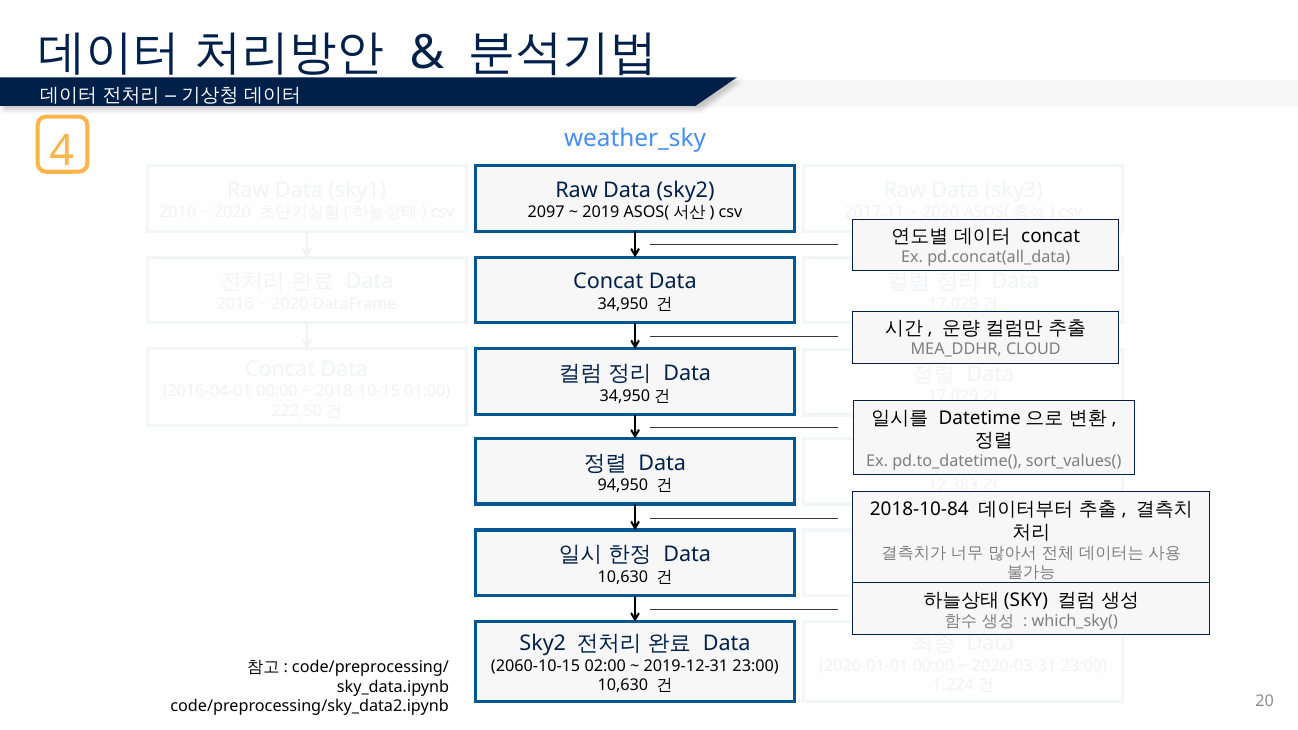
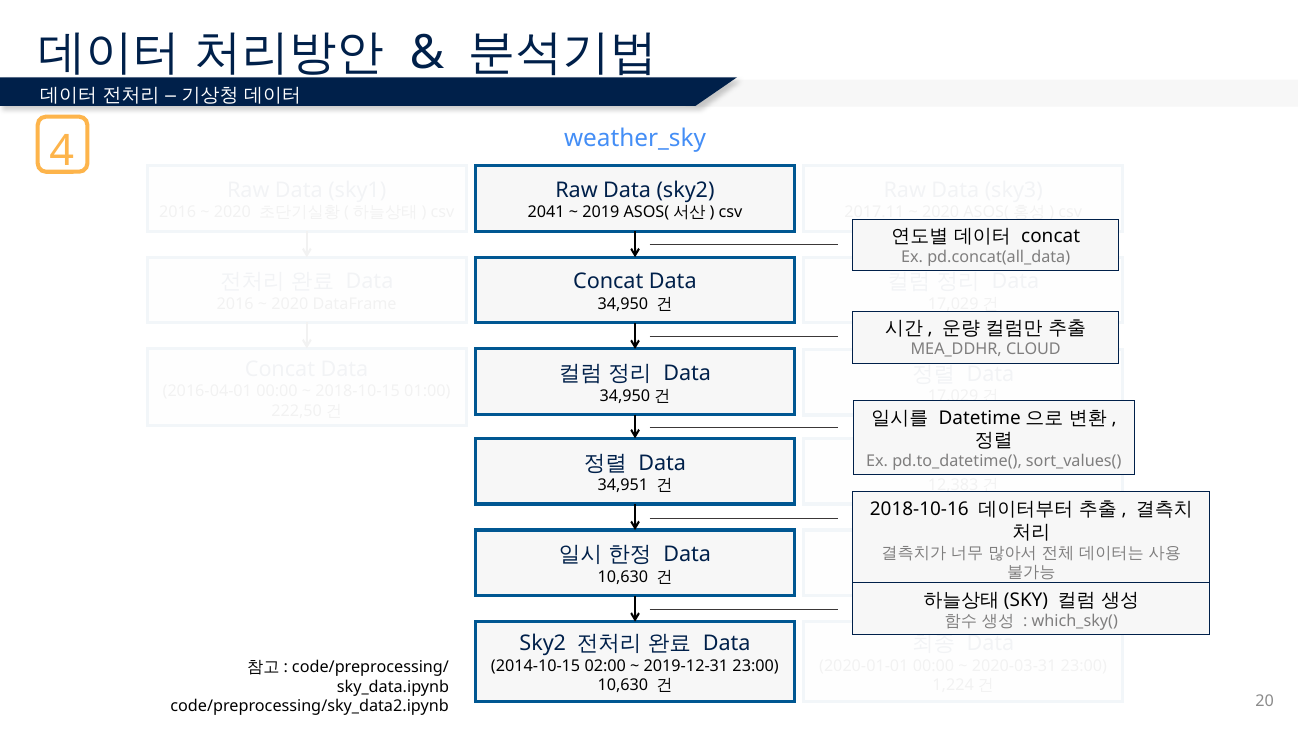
2097: 2097 -> 2041
94,950: 94,950 -> 34,951
2018-10-84: 2018-10-84 -> 2018-10-16
2060-10-15: 2060-10-15 -> 2014-10-15
